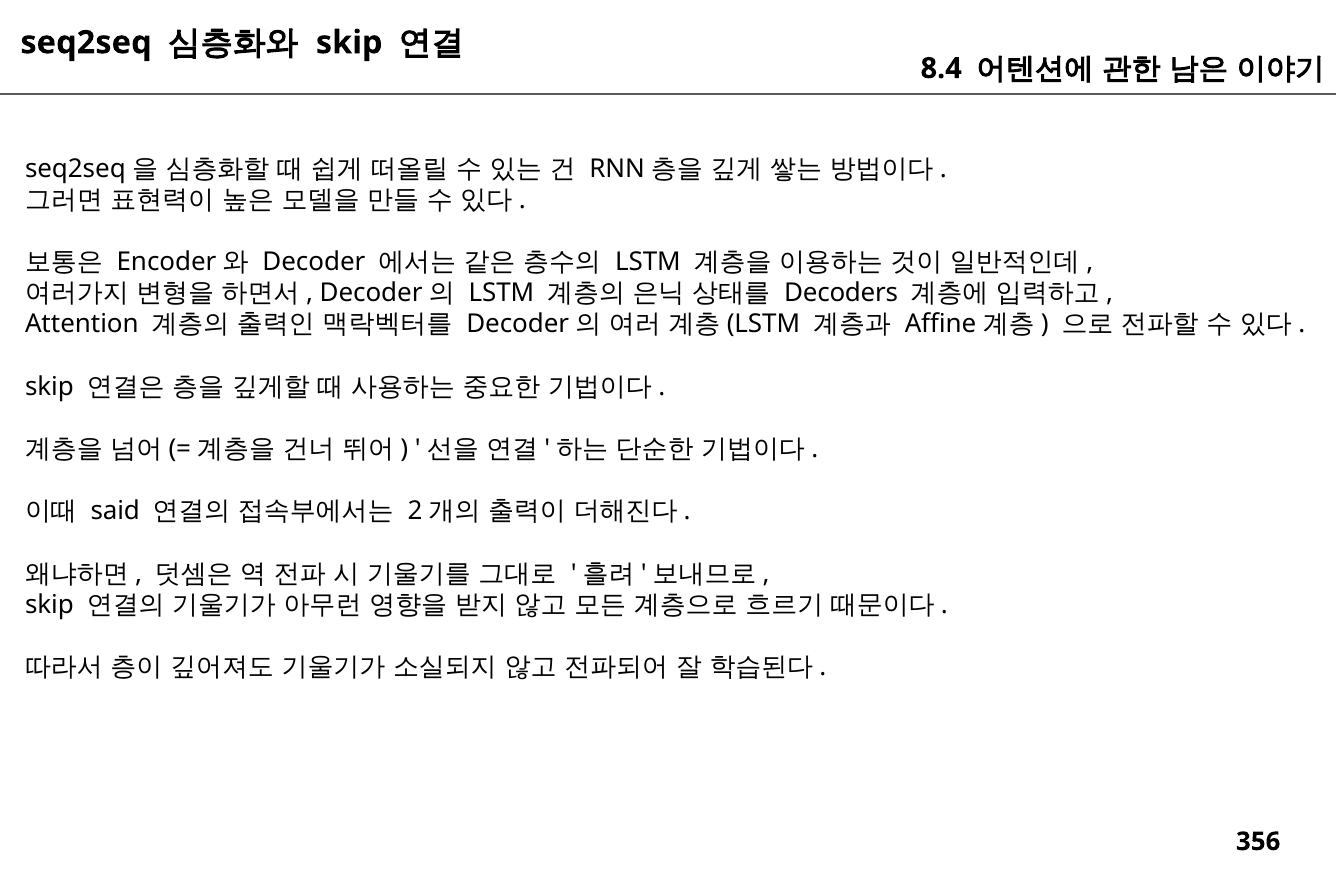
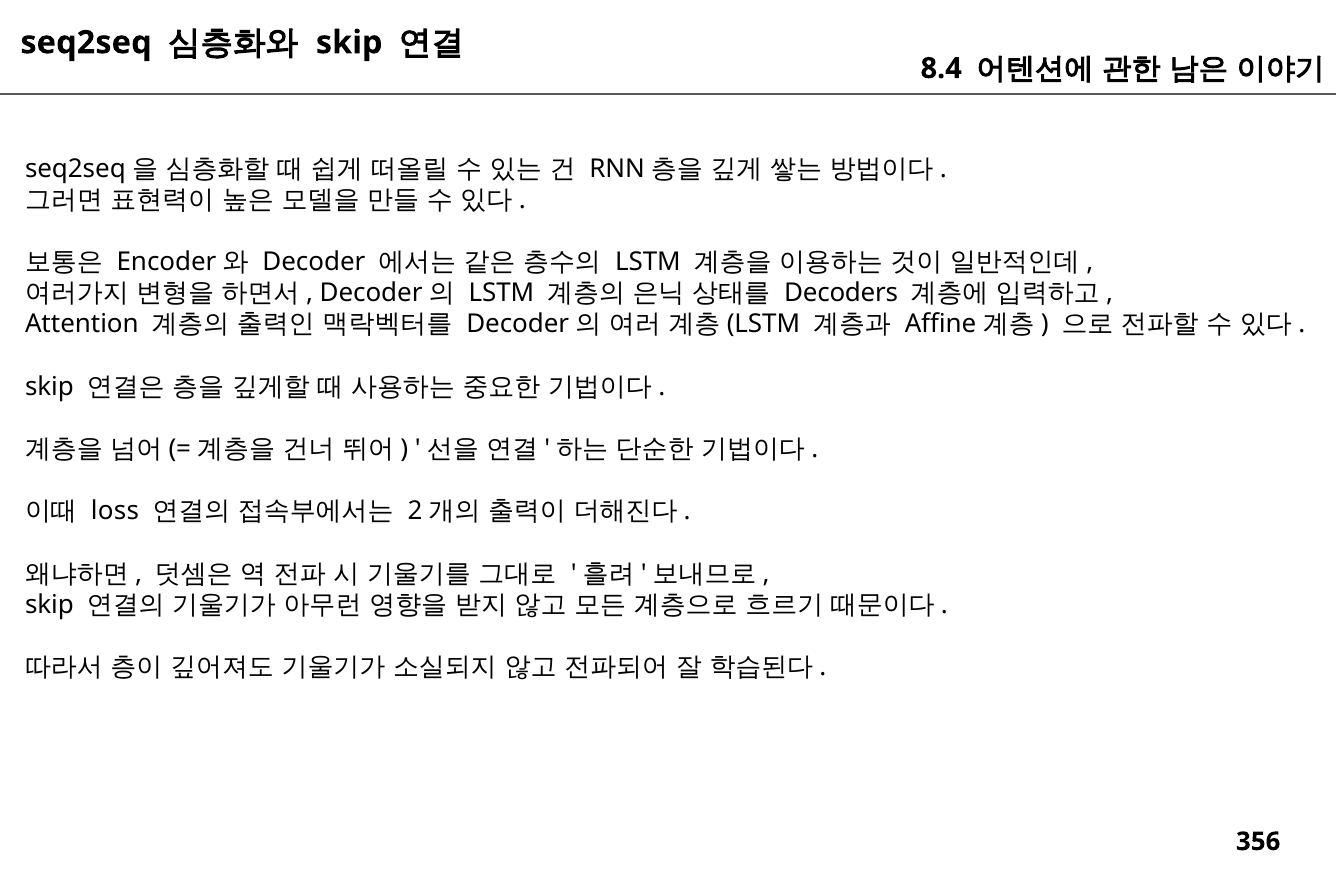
said: said -> loss
